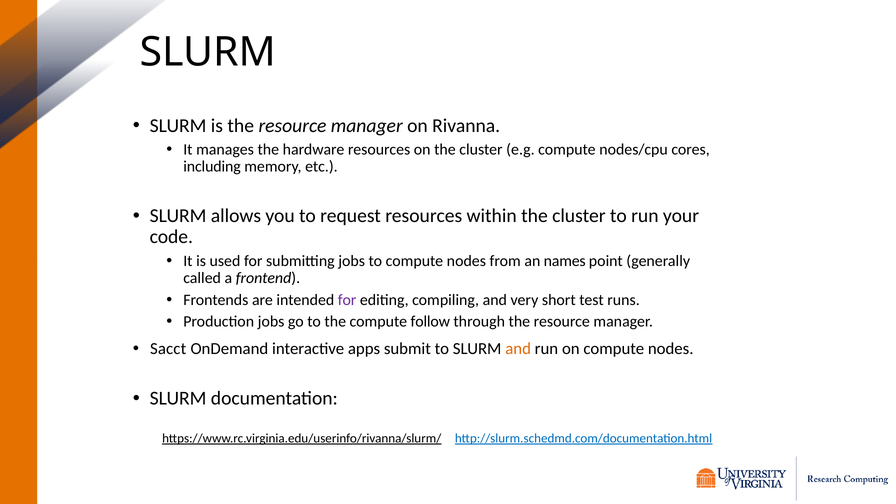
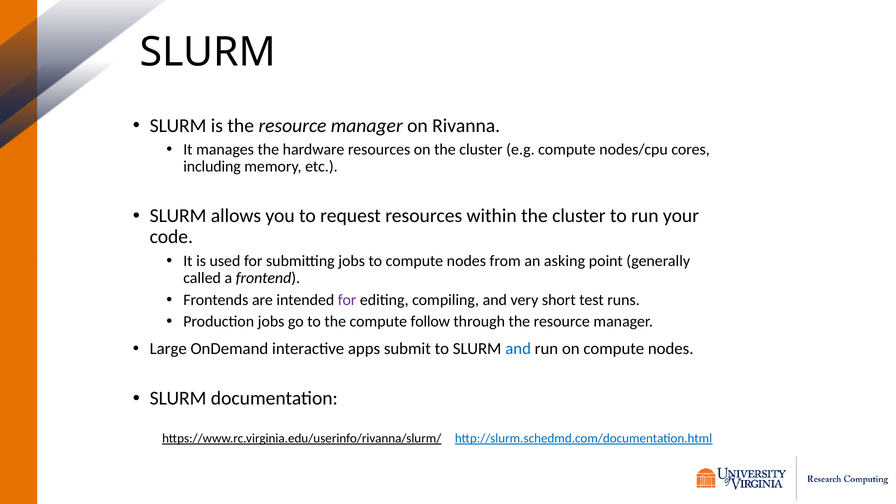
names: names -> asking
Sacct: Sacct -> Large
and at (518, 349) colour: orange -> blue
